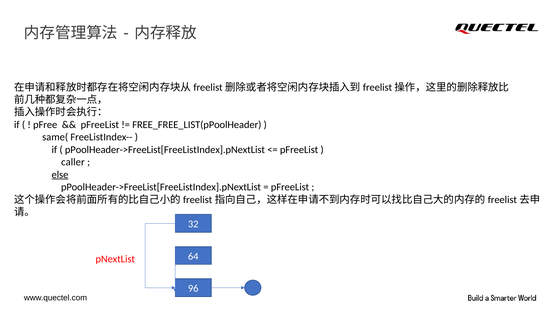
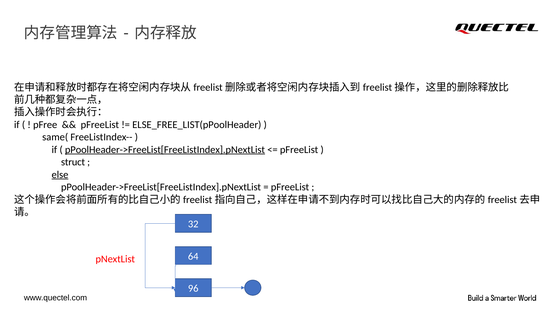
FREE_FREE_LIST(pPoolHeader: FREE_FREE_LIST(pPoolHeader -> ELSE_FREE_LIST(pPoolHeader
pPoolHeader->FreeList[FreeListIndex].pNextList at (165, 150) underline: none -> present
caller: caller -> struct
